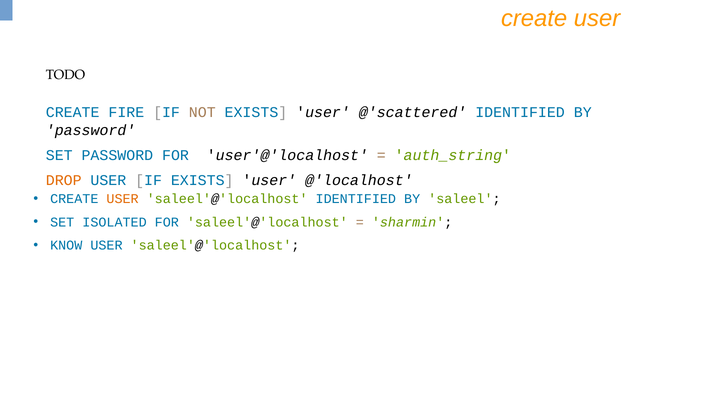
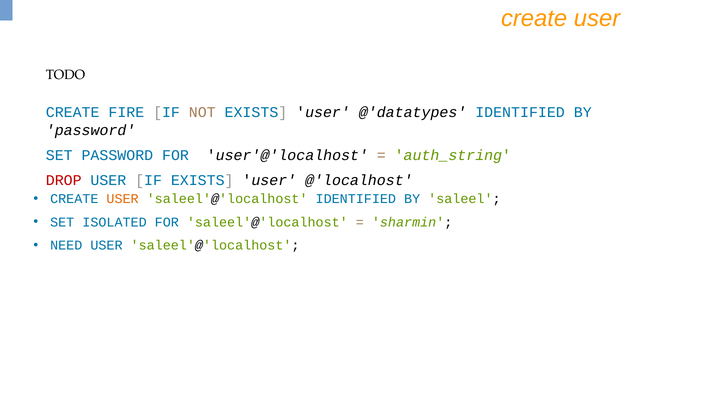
@'scattered: @'scattered -> @'datatypes
DROP colour: orange -> red
KNOW: KNOW -> NEED
